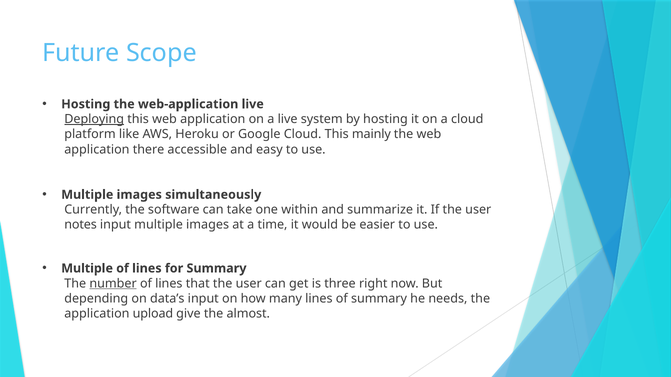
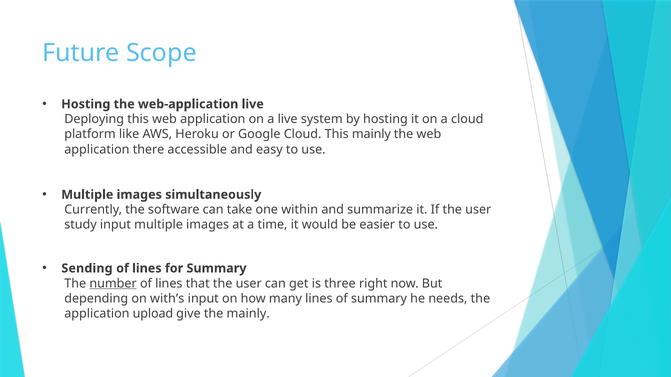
Deploying underline: present -> none
notes: notes -> study
Multiple at (87, 269): Multiple -> Sending
data’s: data’s -> with’s
the almost: almost -> mainly
